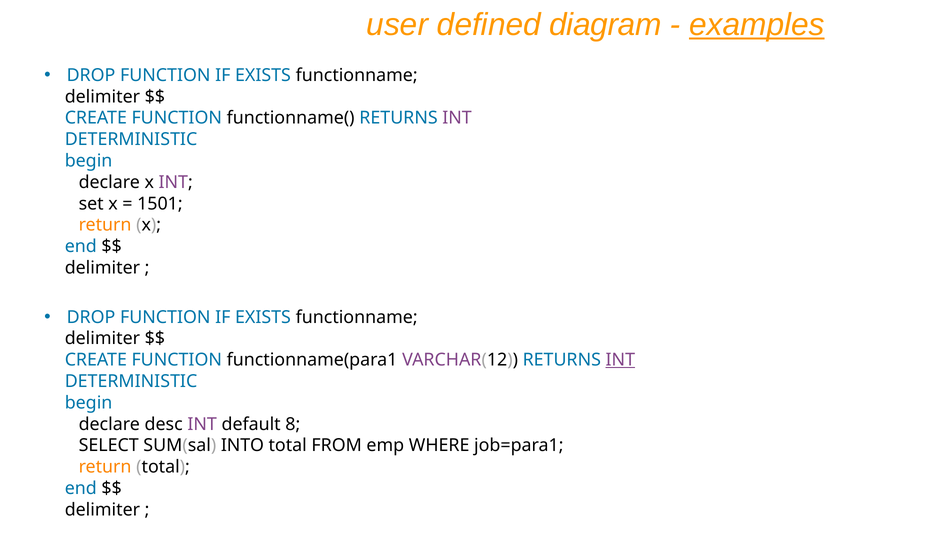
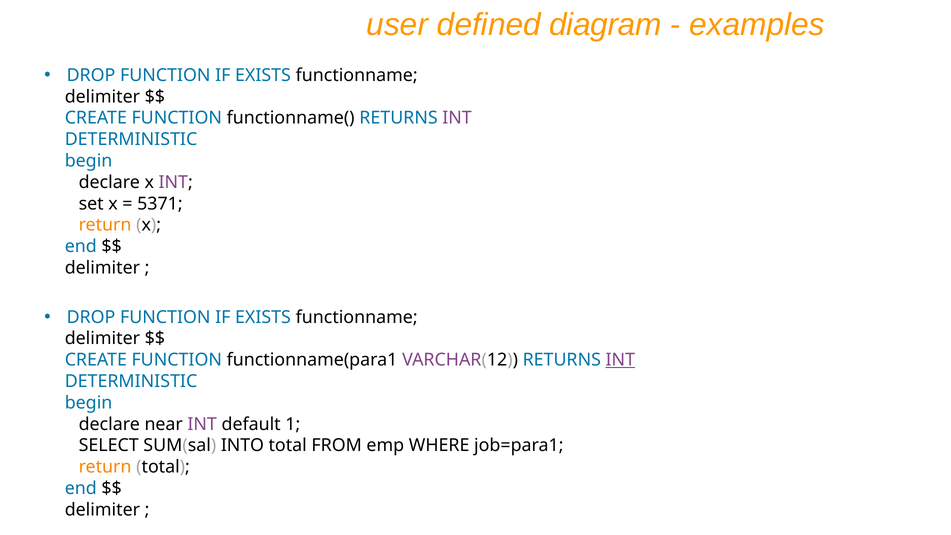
examples underline: present -> none
1501: 1501 -> 5371
desc: desc -> near
8: 8 -> 1
